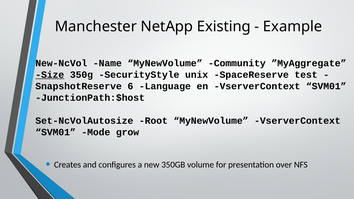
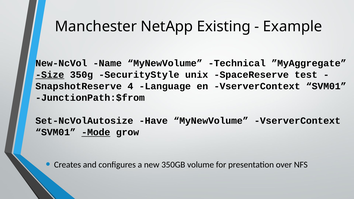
Community: Community -> Technical
6: 6 -> 4
JunctionPath:$host: JunctionPath:$host -> JunctionPath:$from
Root: Root -> Have
Mode underline: none -> present
